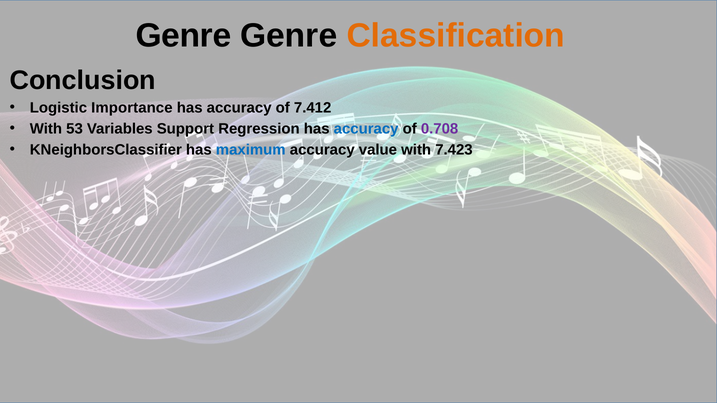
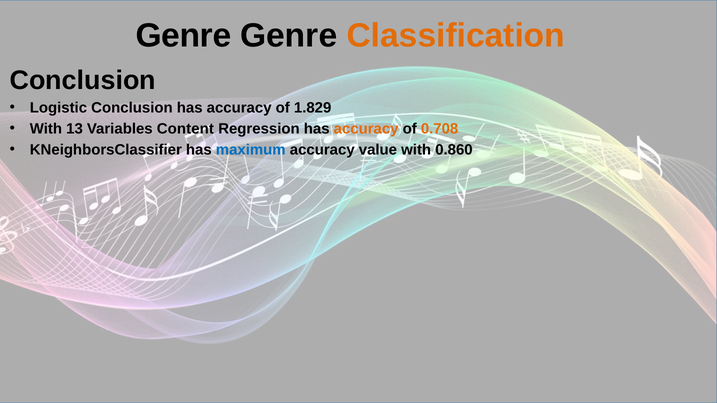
Logistic Importance: Importance -> Conclusion
7.412: 7.412 -> 1.829
53: 53 -> 13
Support: Support -> Content
accuracy at (366, 129) colour: blue -> orange
0.708 colour: purple -> orange
7.423: 7.423 -> 0.860
